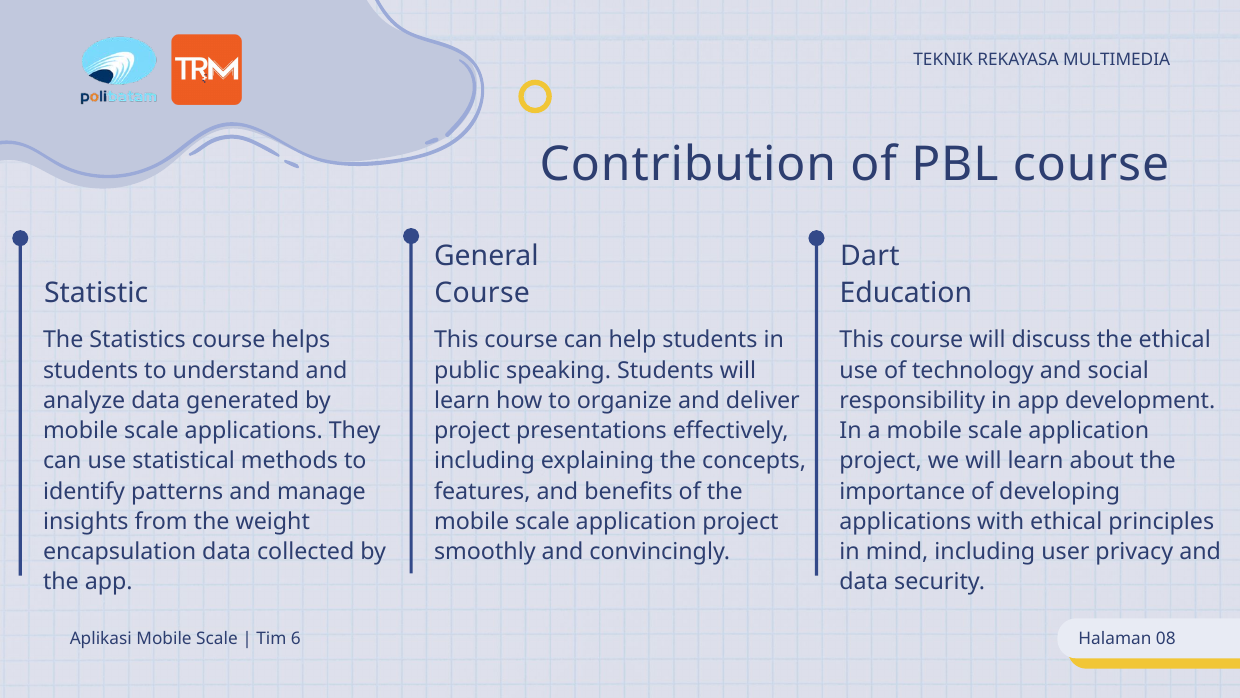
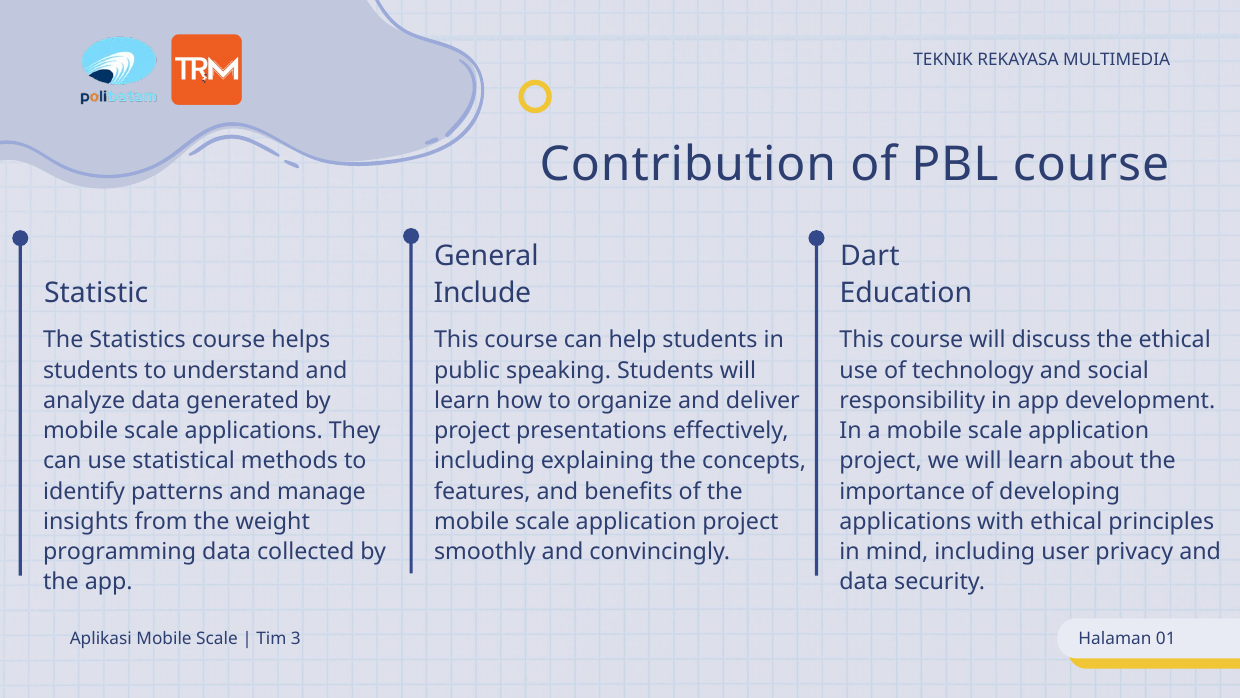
Course at (482, 293): Course -> Include
encapsulation: encapsulation -> programming
6: 6 -> 3
08: 08 -> 01
